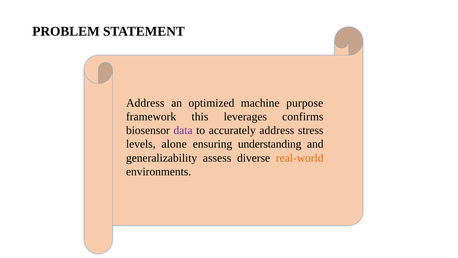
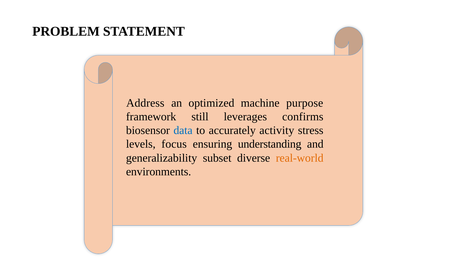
this: this -> still
data colour: purple -> blue
accurately address: address -> activity
alone: alone -> focus
assess: assess -> subset
